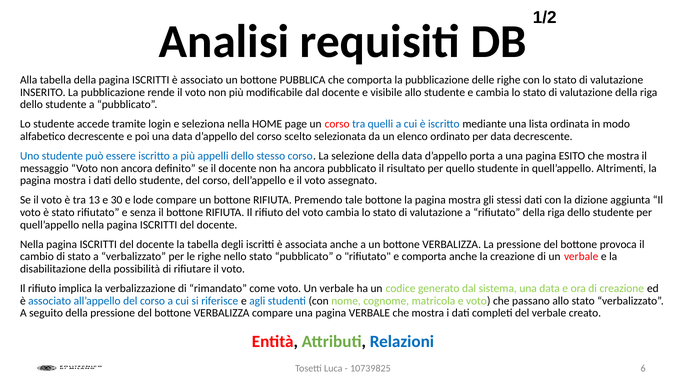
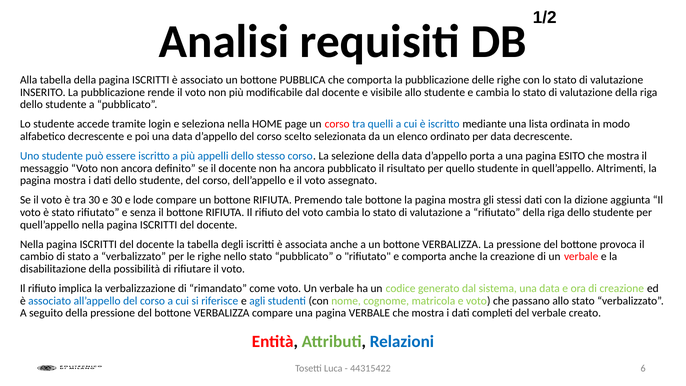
tra 13: 13 -> 30
10739825: 10739825 -> 44315422
